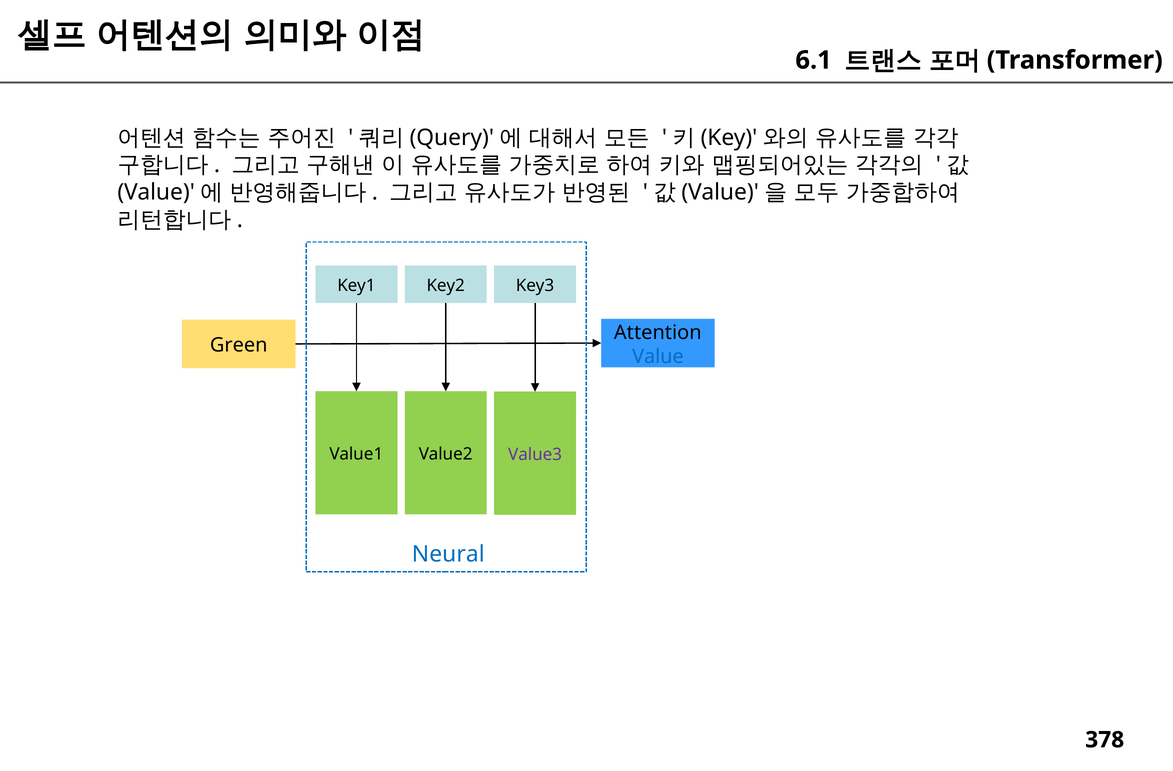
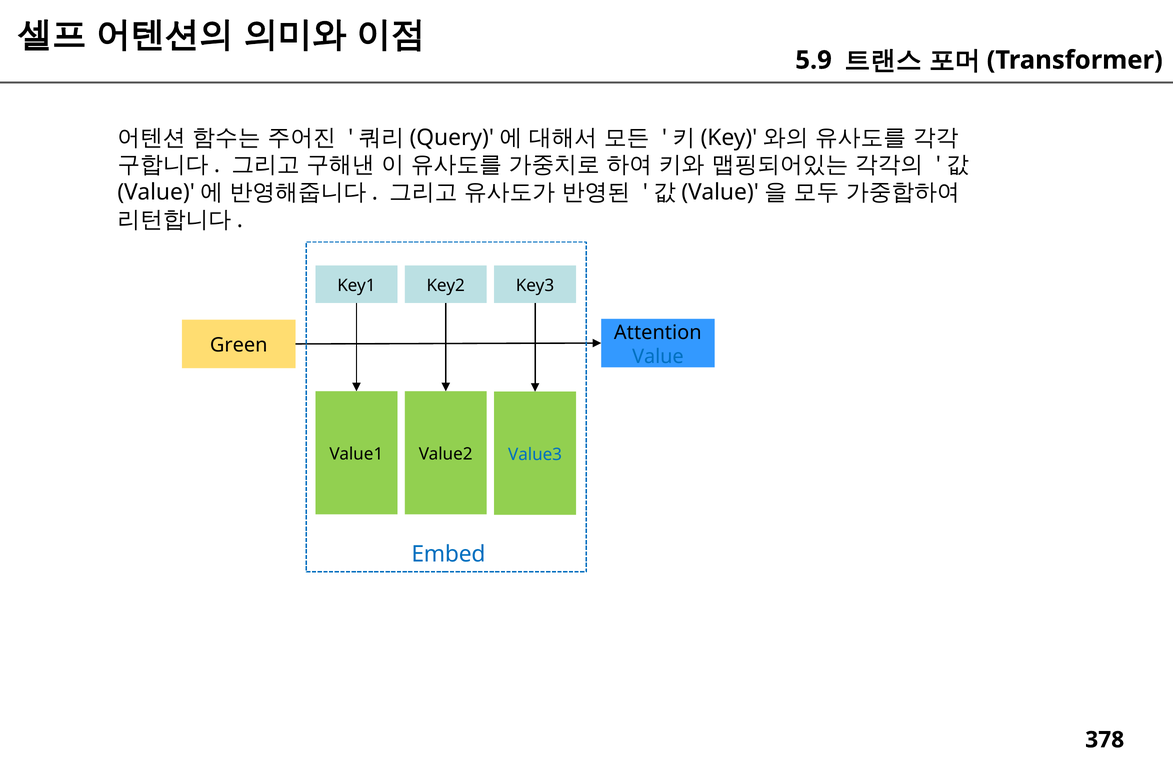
6.1: 6.1 -> 5.9
Value3 colour: purple -> blue
Neural: Neural -> Embed
